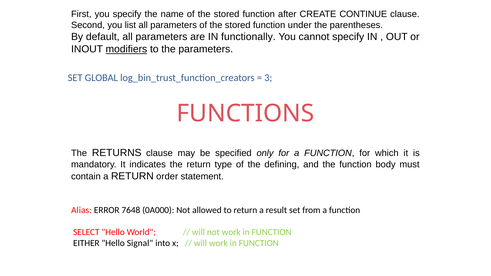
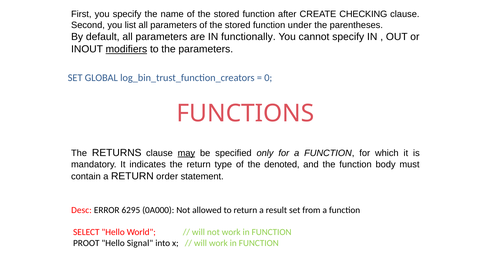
CONTINUE: CONTINUE -> CHECKING
3: 3 -> 0
may underline: none -> present
defining: defining -> denoted
Alias: Alias -> Desc
7648: 7648 -> 6295
EITHER: EITHER -> PROOT
